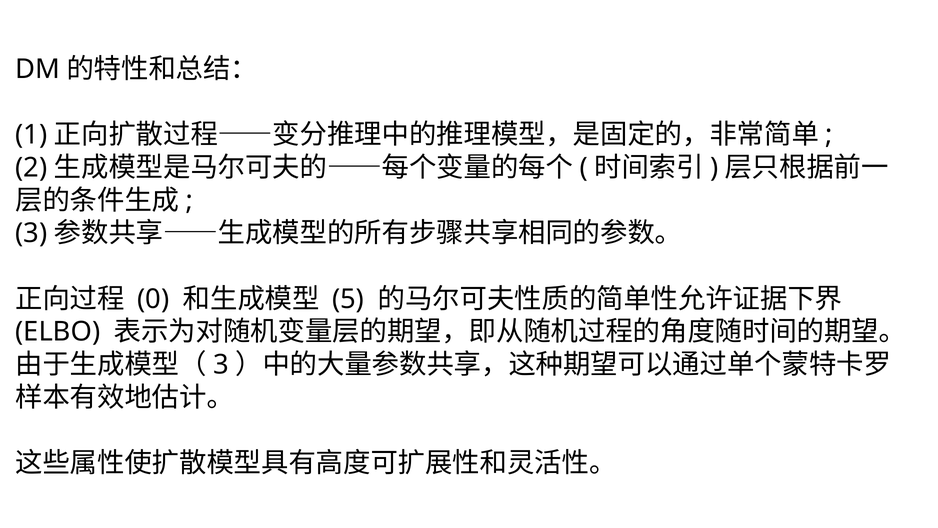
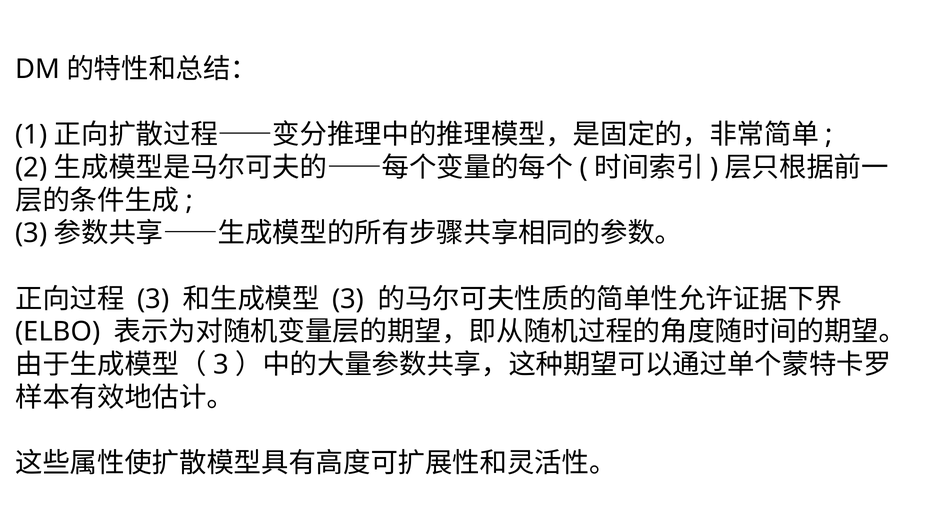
0 at (153, 299): 0 -> 3
5 at (348, 299): 5 -> 3
